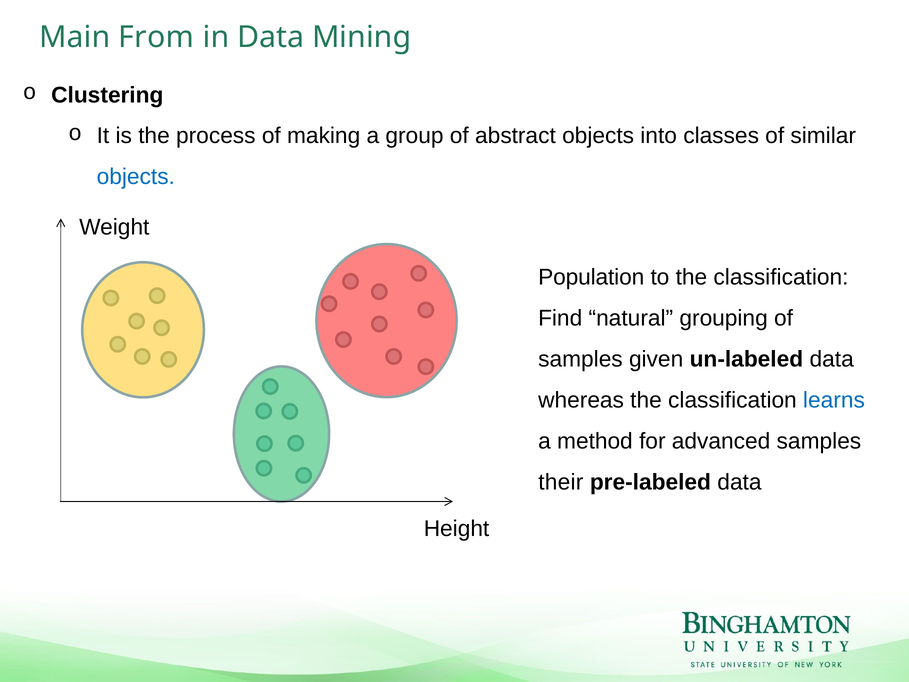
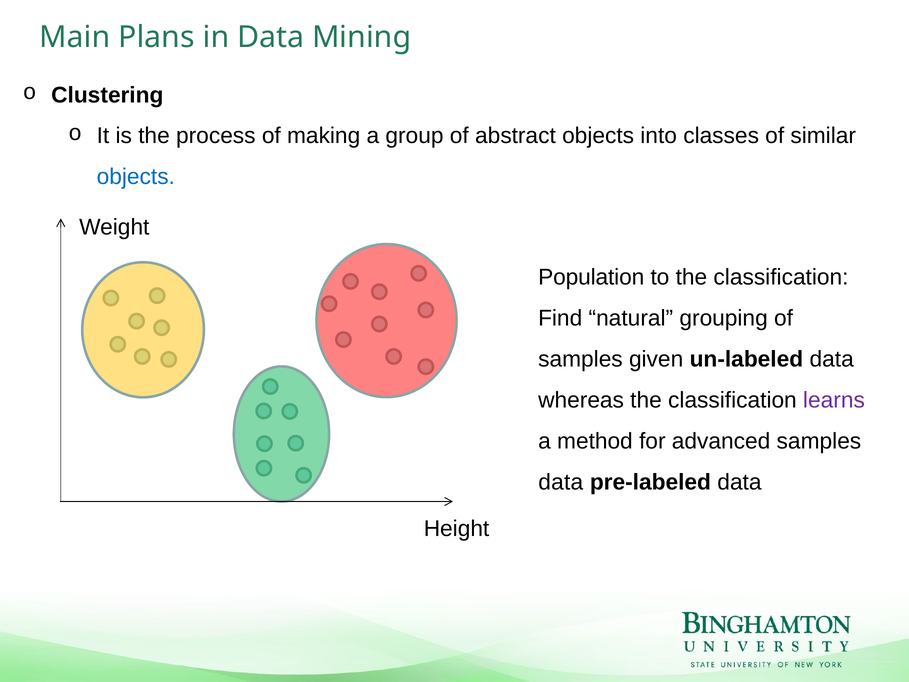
From: From -> Plans
learns colour: blue -> purple
their at (561, 482): their -> data
